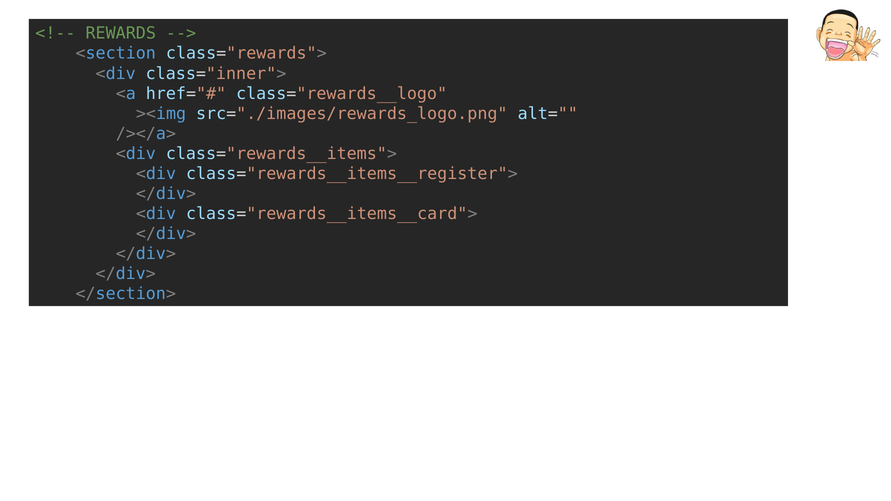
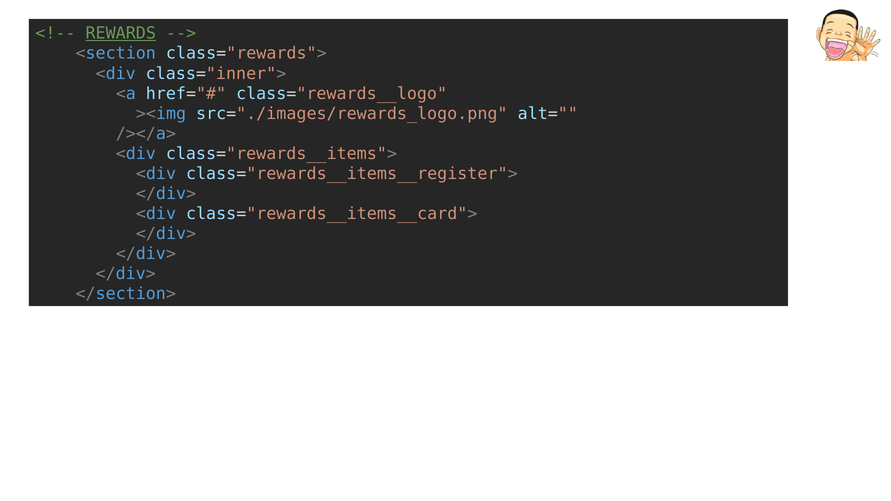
REWARDS underline: none -> present
